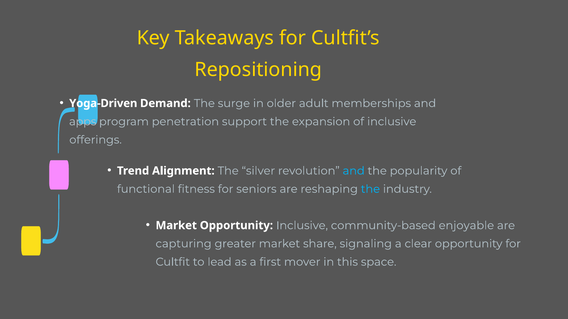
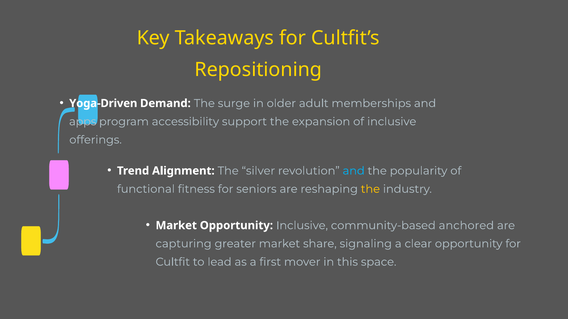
penetration: penetration -> accessibility
the at (370, 189) colour: light blue -> yellow
enjoyable: enjoyable -> anchored
